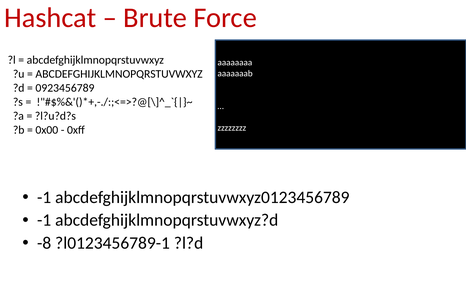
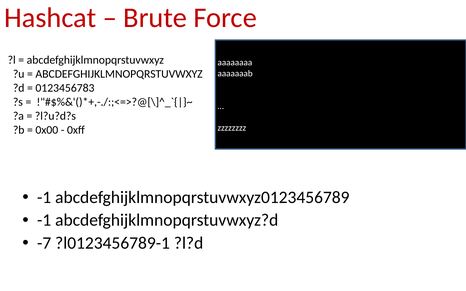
0923456789: 0923456789 -> 0123456783
-8: -8 -> -7
